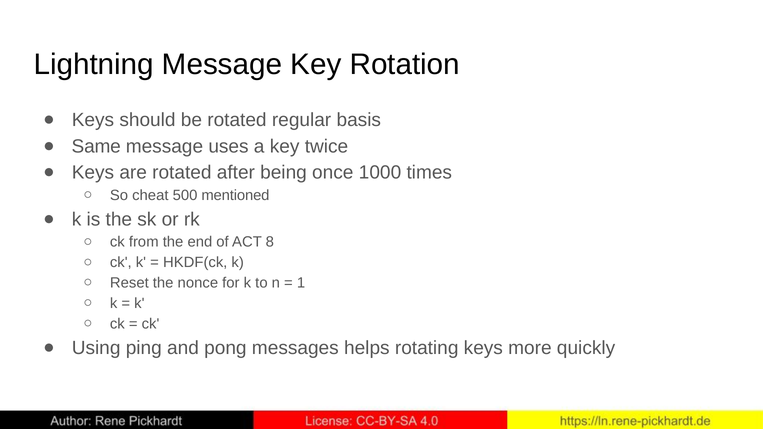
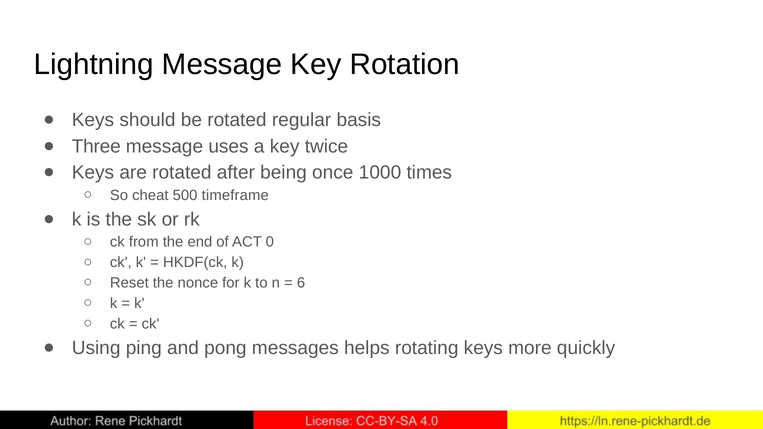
Same: Same -> Three
mentioned: mentioned -> timeframe
8: 8 -> 0
1: 1 -> 6
